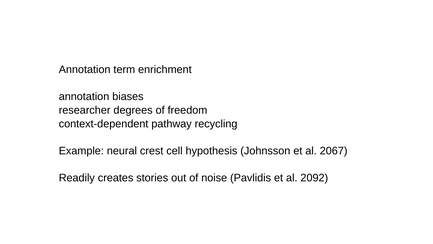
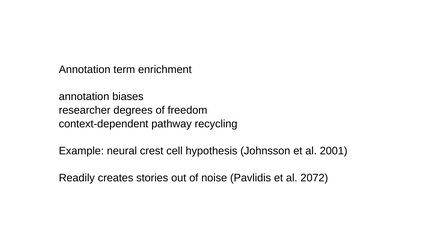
2067: 2067 -> 2001
2092: 2092 -> 2072
